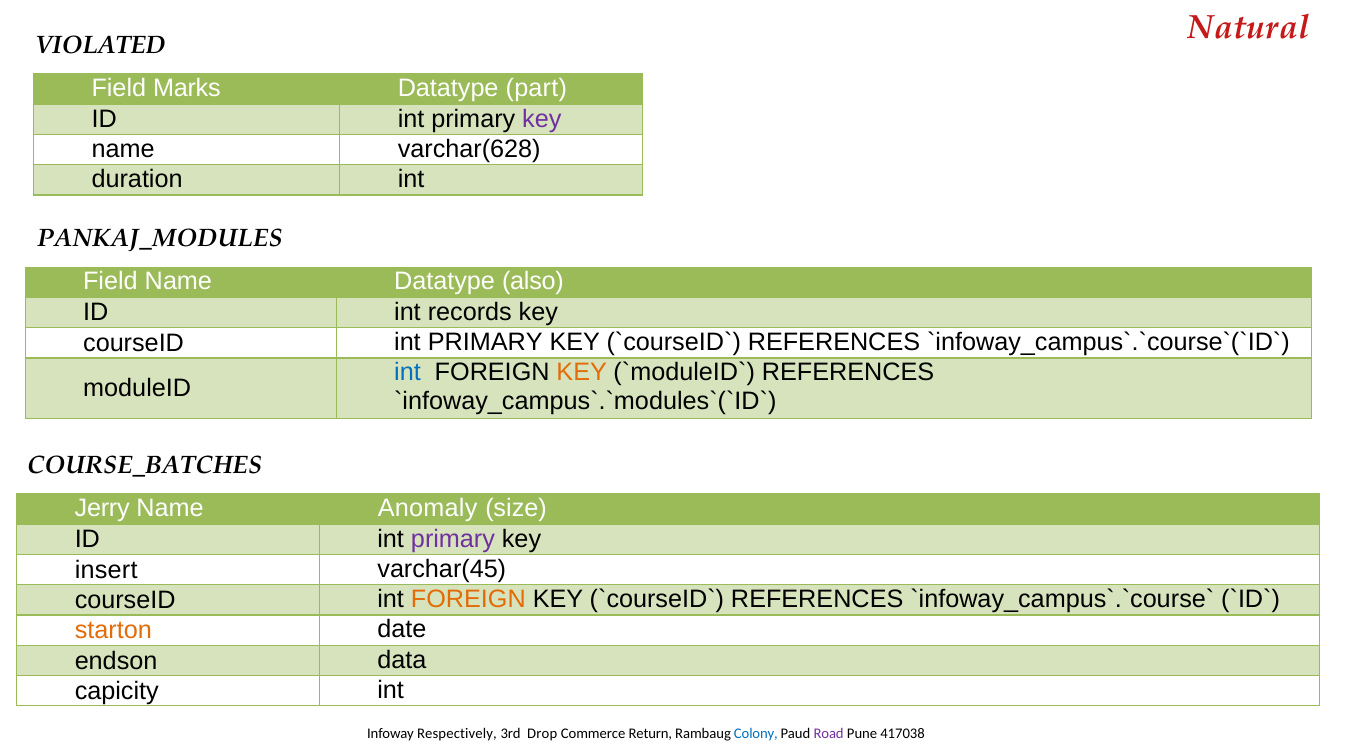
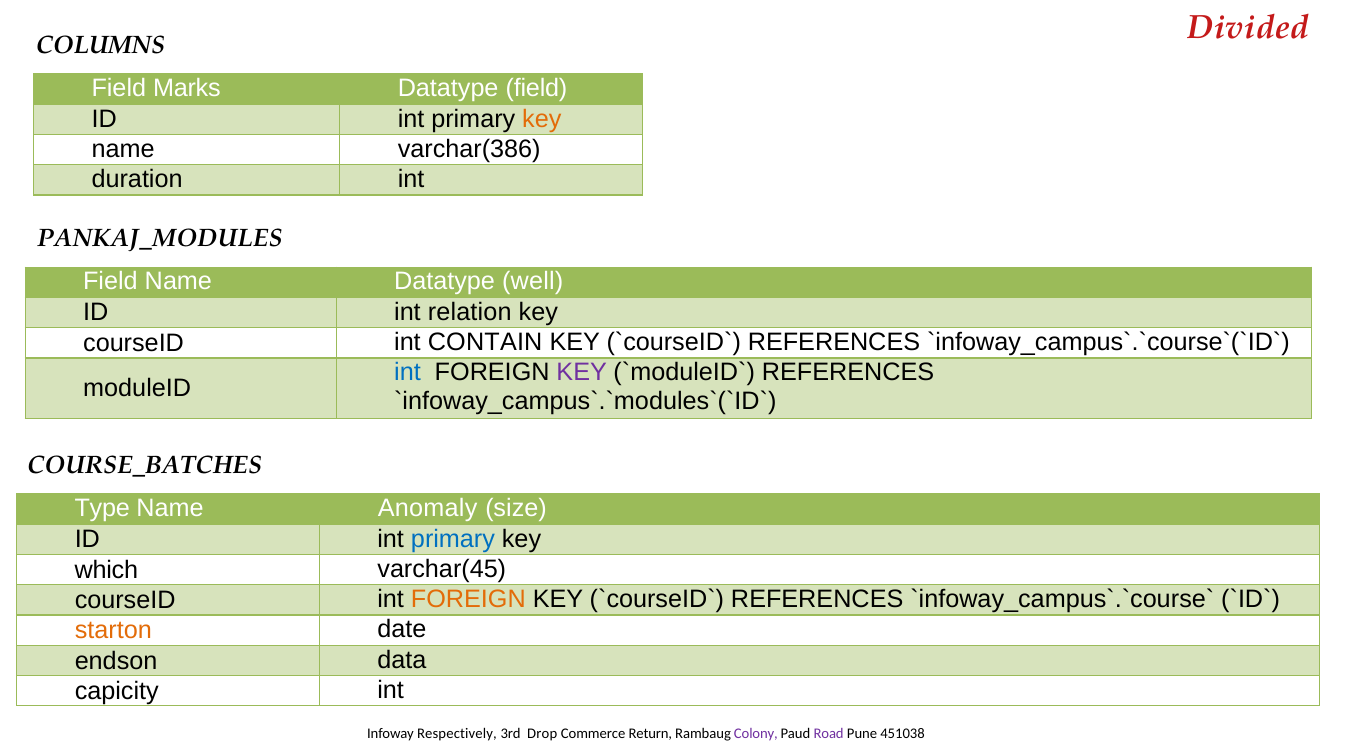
Natural: Natural -> Divided
VIOLATED: VIOLATED -> COLUMNS
Datatype part: part -> field
key at (542, 119) colour: purple -> orange
varchar(628: varchar(628 -> varchar(386
also: also -> well
records: records -> relation
courseID int PRIMARY: PRIMARY -> CONTAIN
KEY at (582, 373) colour: orange -> purple
Jerry: Jerry -> Type
primary at (453, 539) colour: purple -> blue
insert: insert -> which
Colony colour: blue -> purple
417038: 417038 -> 451038
